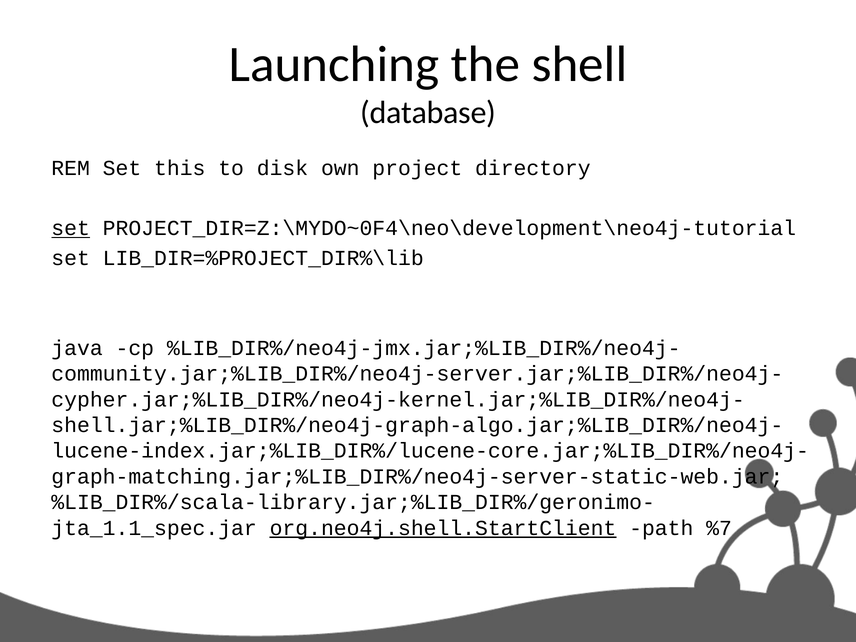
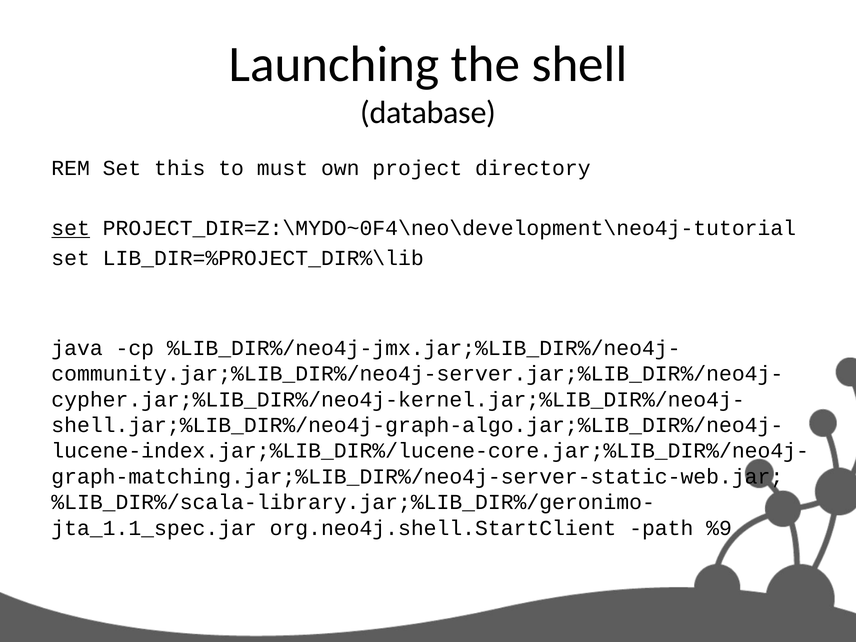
disk: disk -> must
org.neo4j.shell.StartClient underline: present -> none
%7: %7 -> %9
